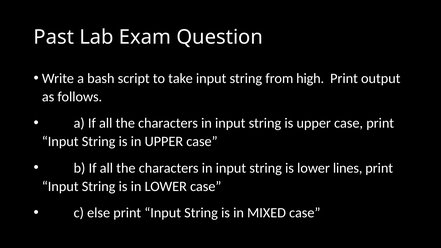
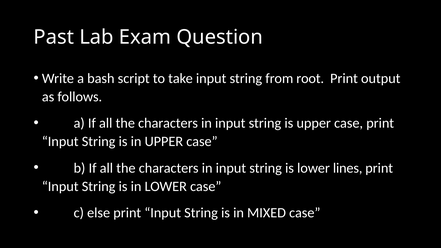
high: high -> root
